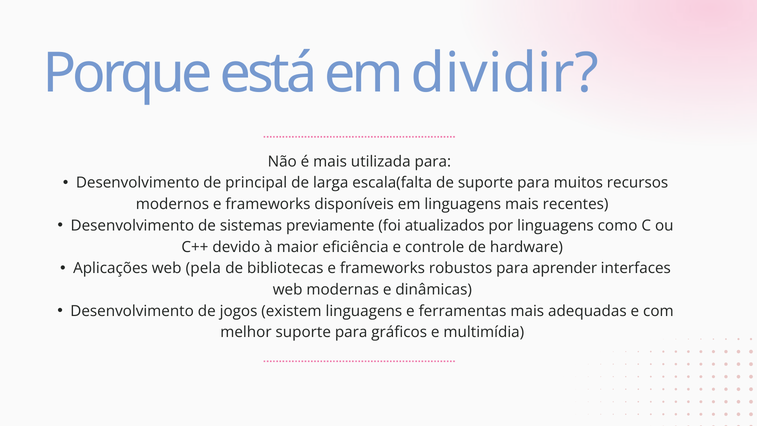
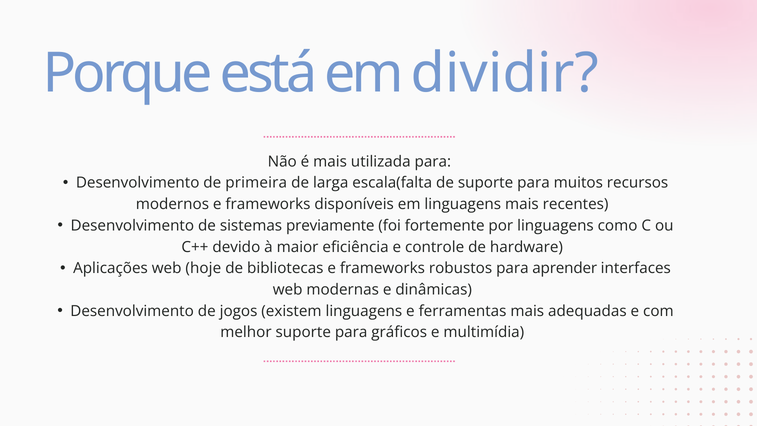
principal: principal -> primeira
atualizados: atualizados -> fortemente
pela: pela -> hoje
